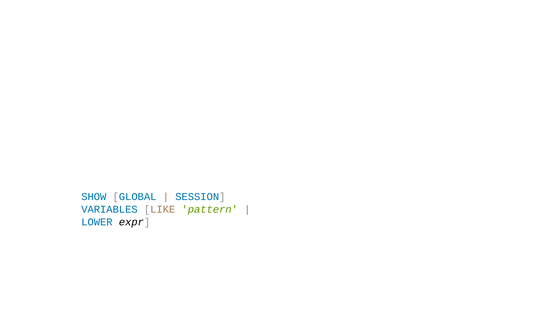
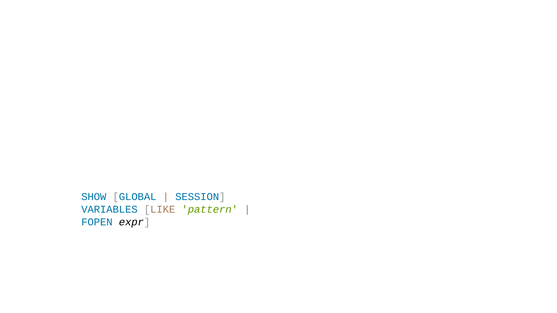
LOWER: LOWER -> FOPEN
